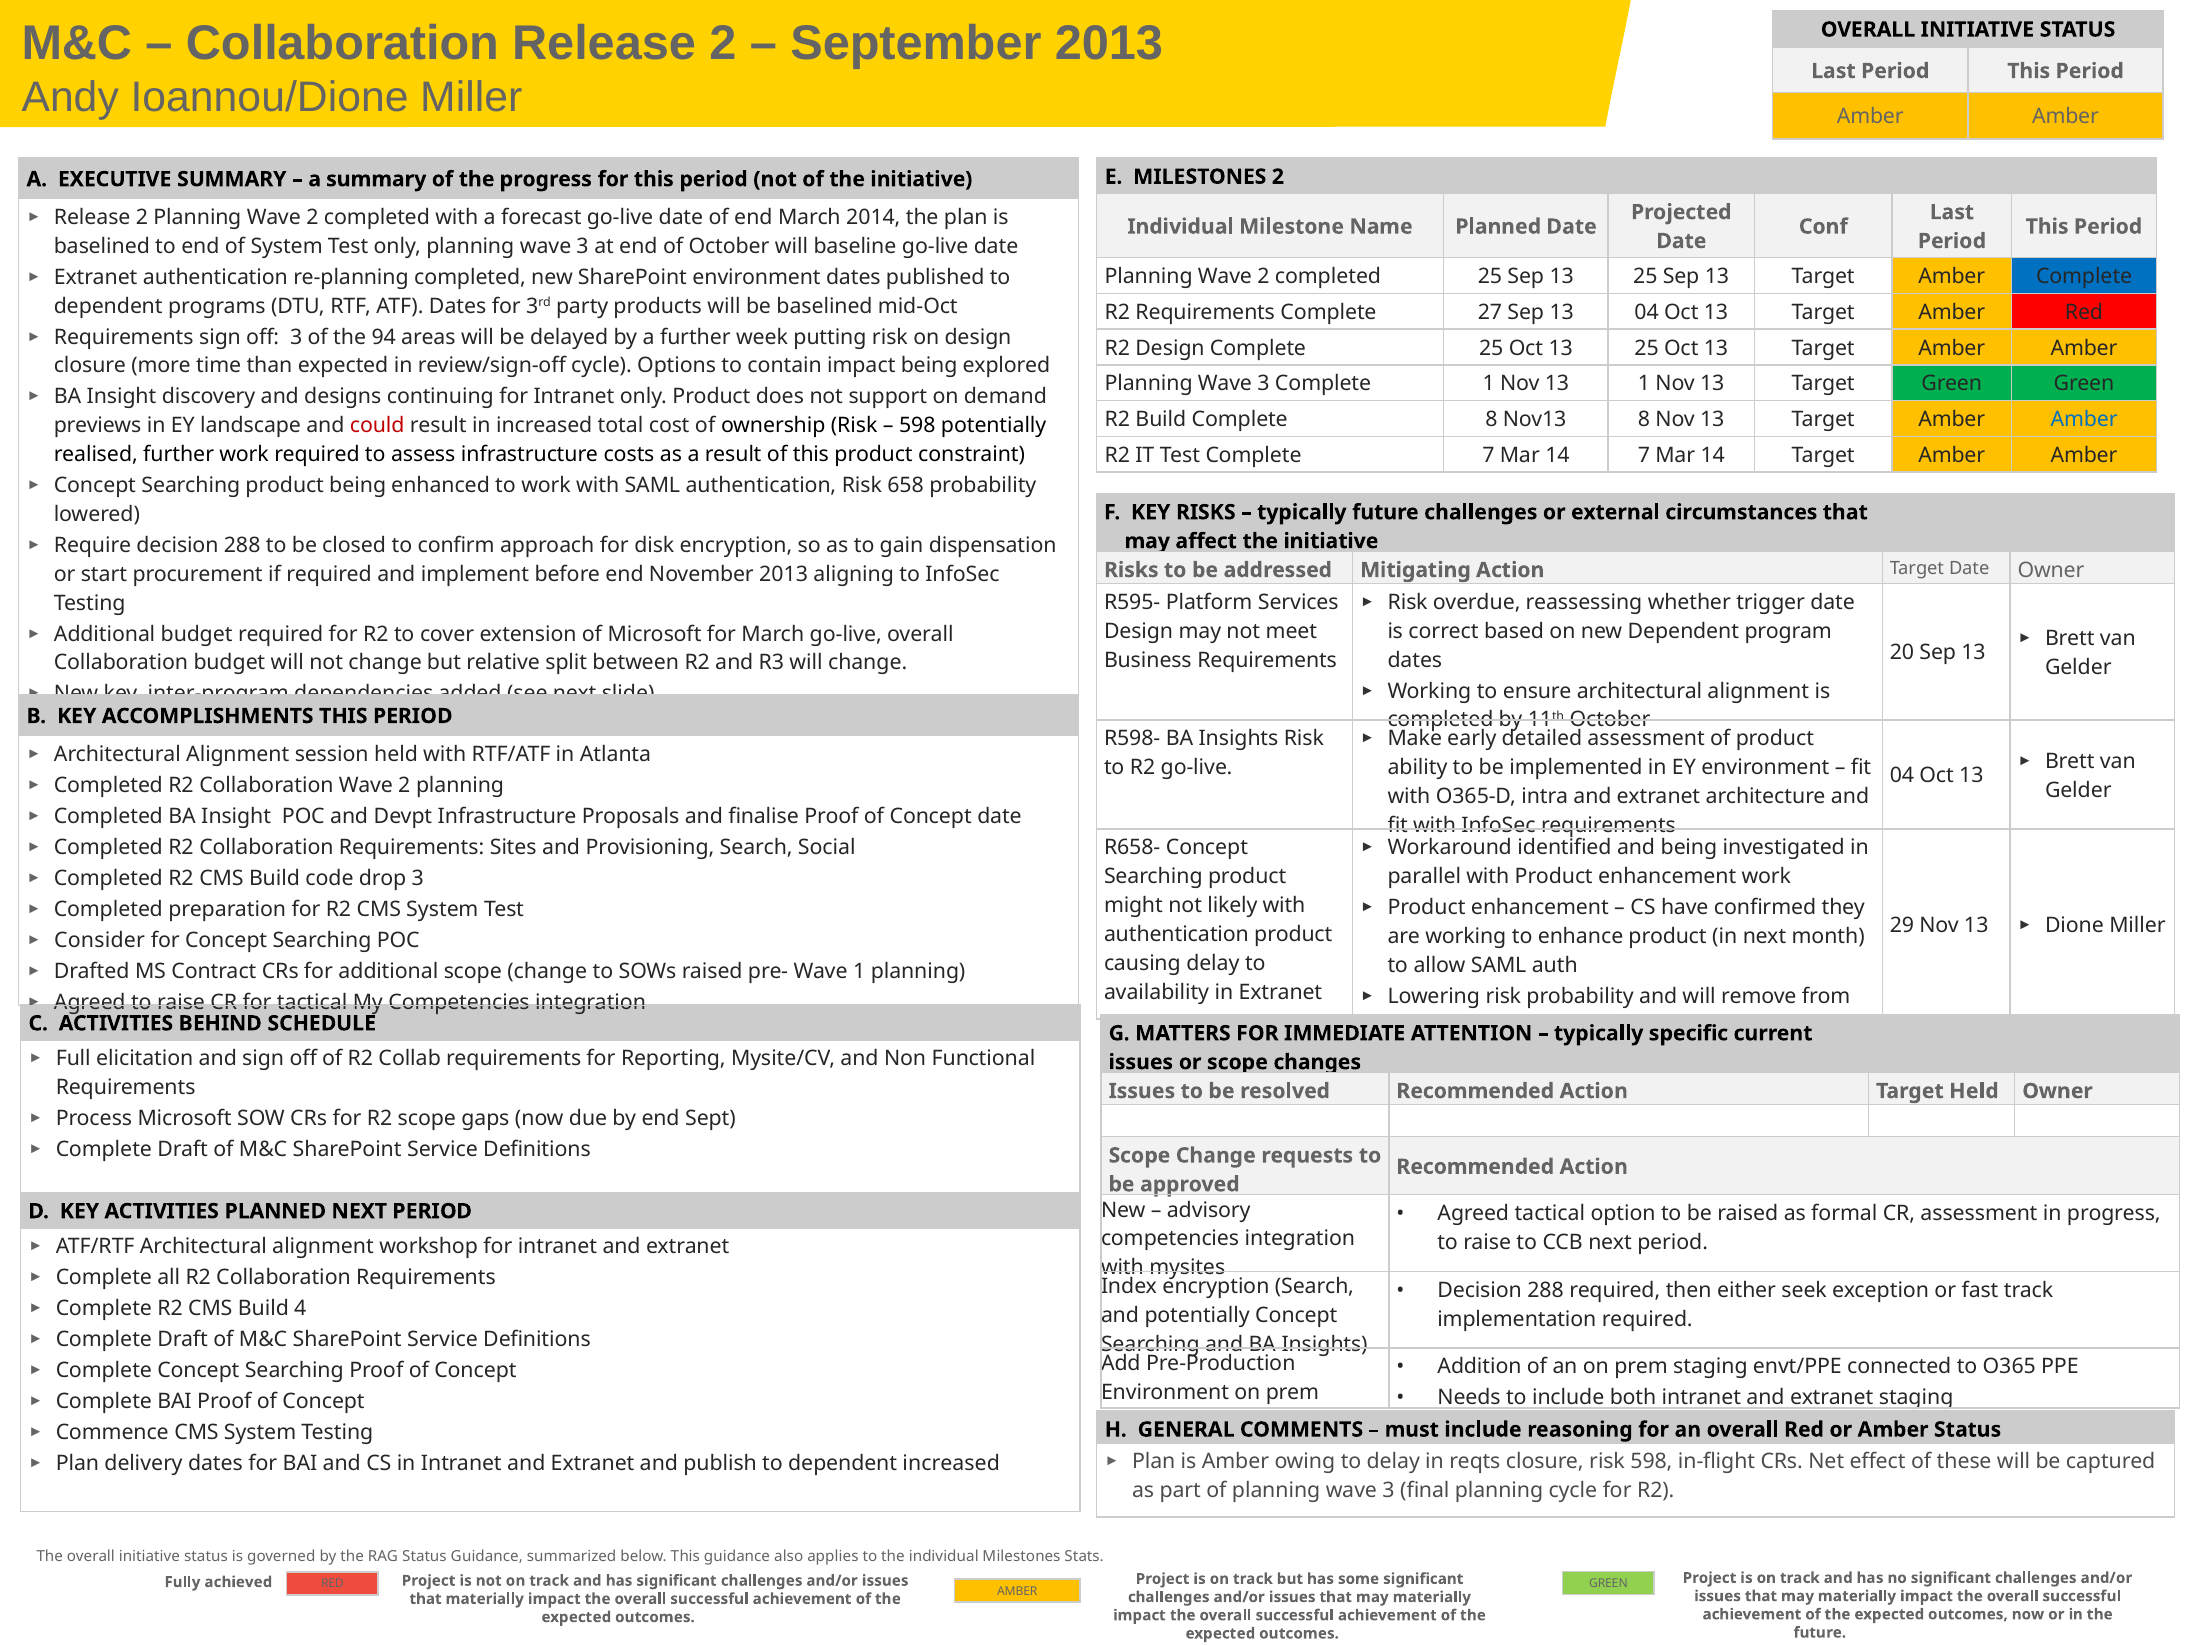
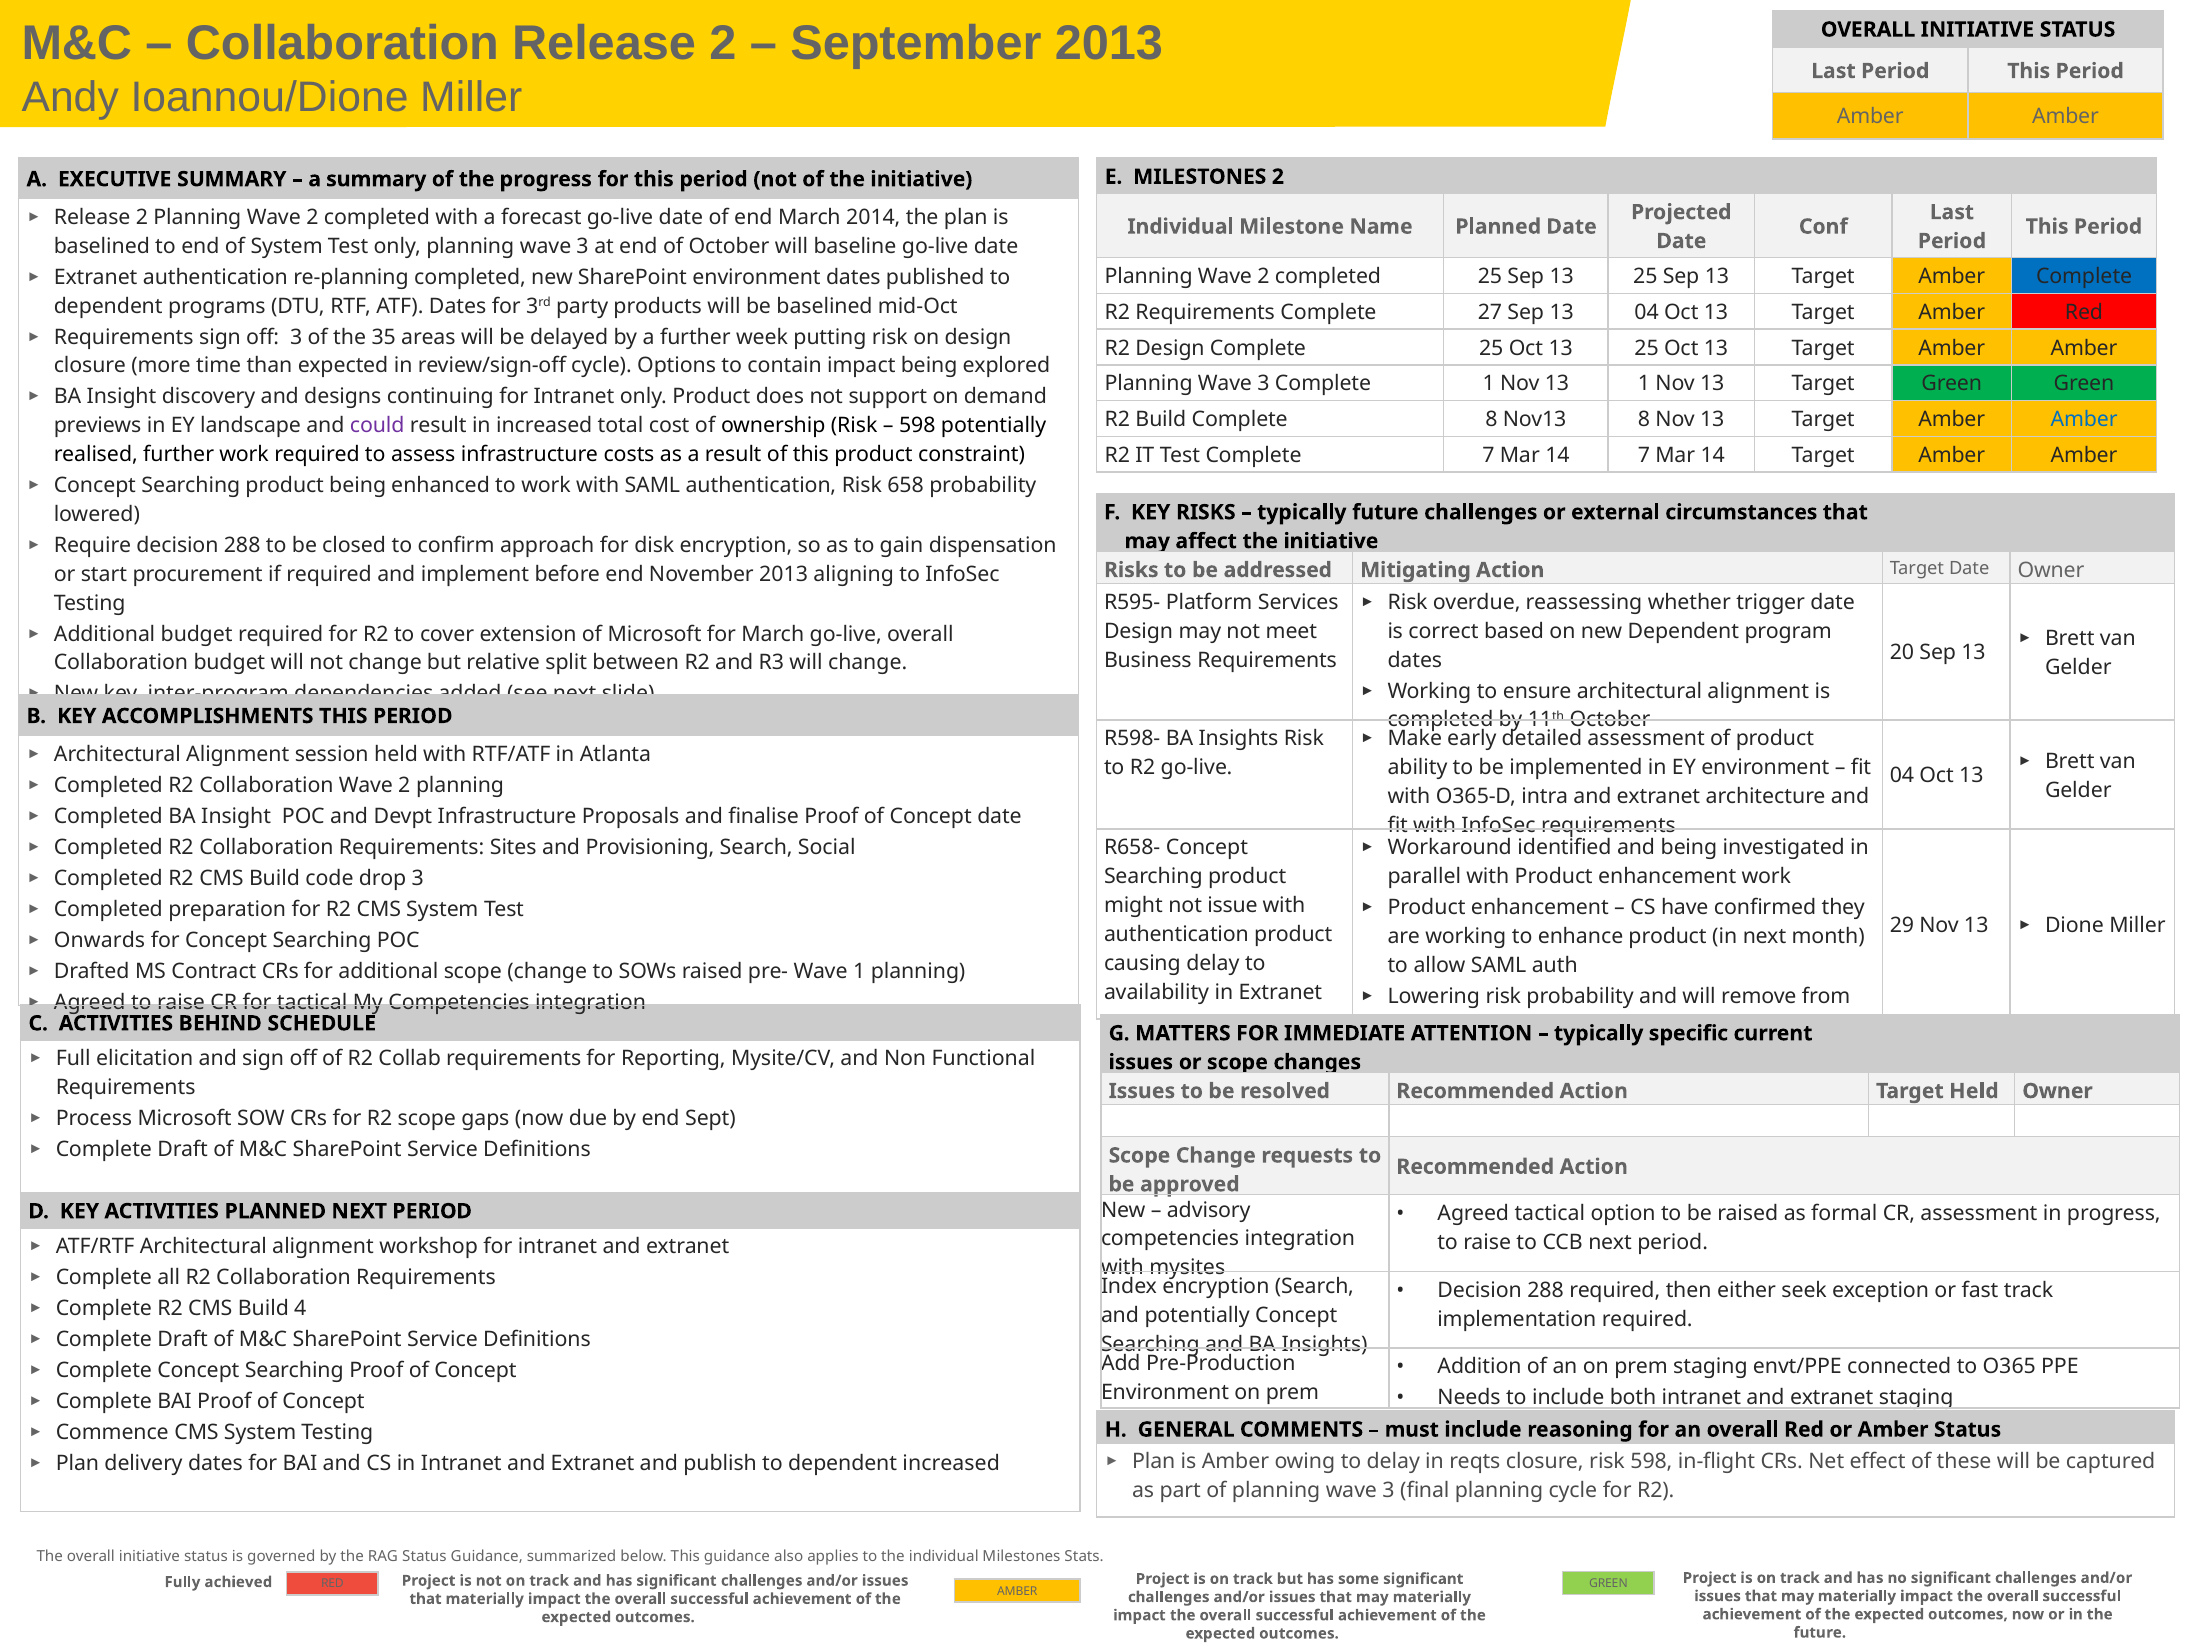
94: 94 -> 35
could colour: red -> purple
likely: likely -> issue
Consider: Consider -> Onwards
